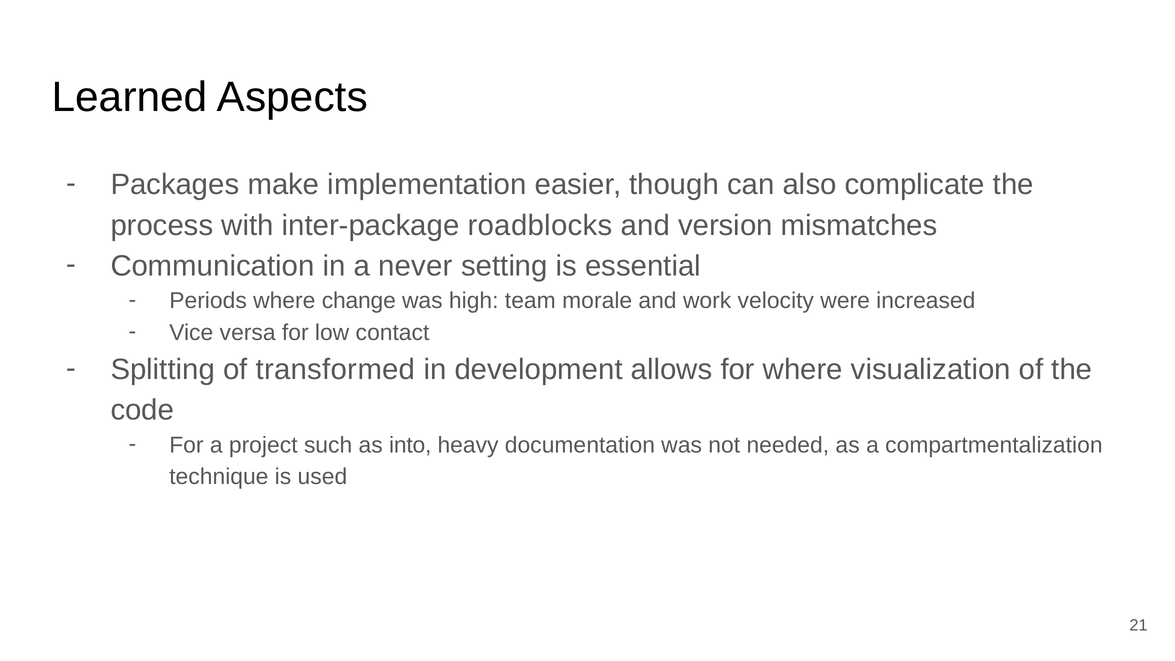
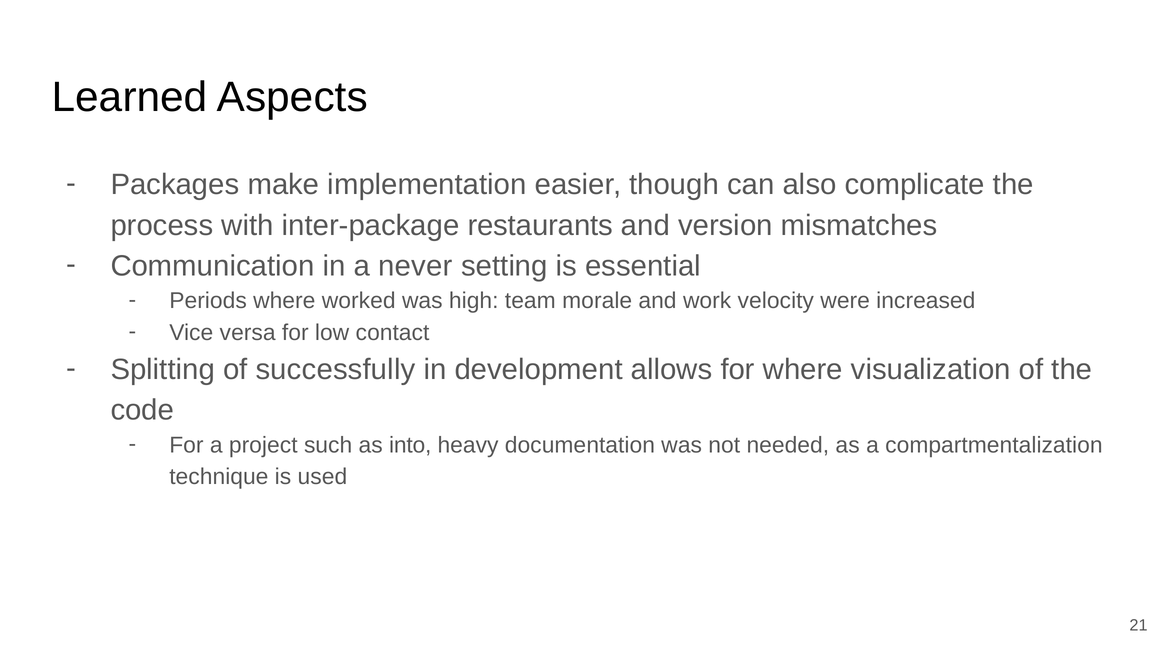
roadblocks: roadblocks -> restaurants
change: change -> worked
transformed: transformed -> successfully
